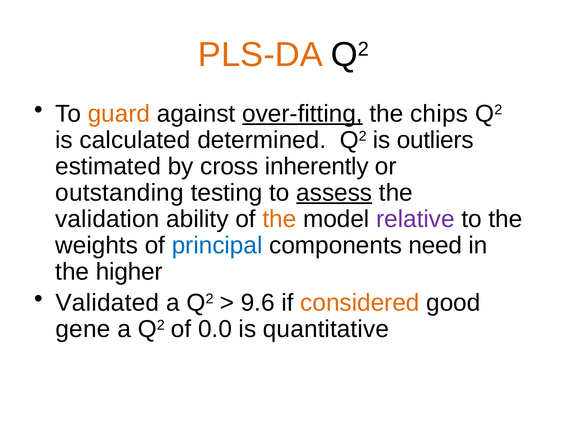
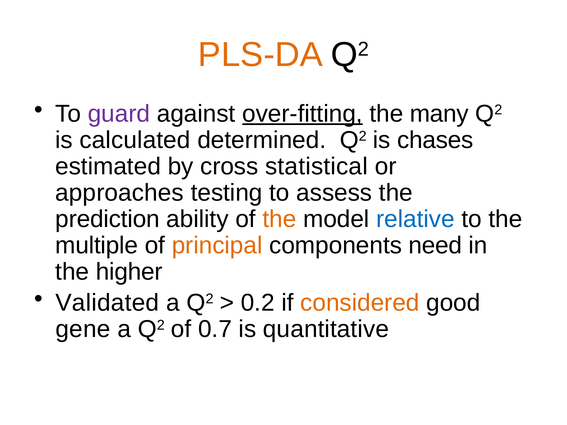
guard colour: orange -> purple
chips: chips -> many
outliers: outliers -> chases
inherently: inherently -> statistical
outstanding: outstanding -> approaches
assess underline: present -> none
validation: validation -> prediction
relative colour: purple -> blue
weights: weights -> multiple
principal colour: blue -> orange
9.6: 9.6 -> 0.2
0.0: 0.0 -> 0.7
